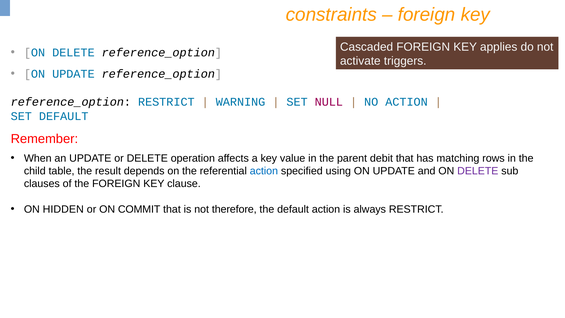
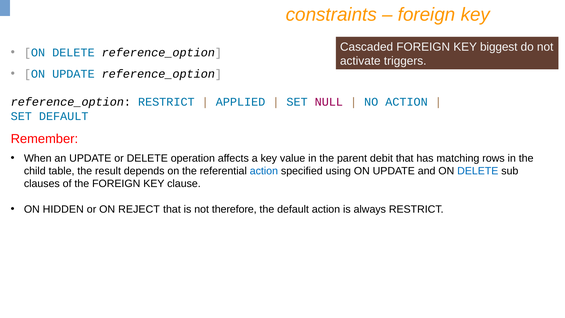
applies: applies -> biggest
WARNING: WARNING -> APPLIED
DELETE at (478, 171) colour: purple -> blue
COMMIT: COMMIT -> REJECT
